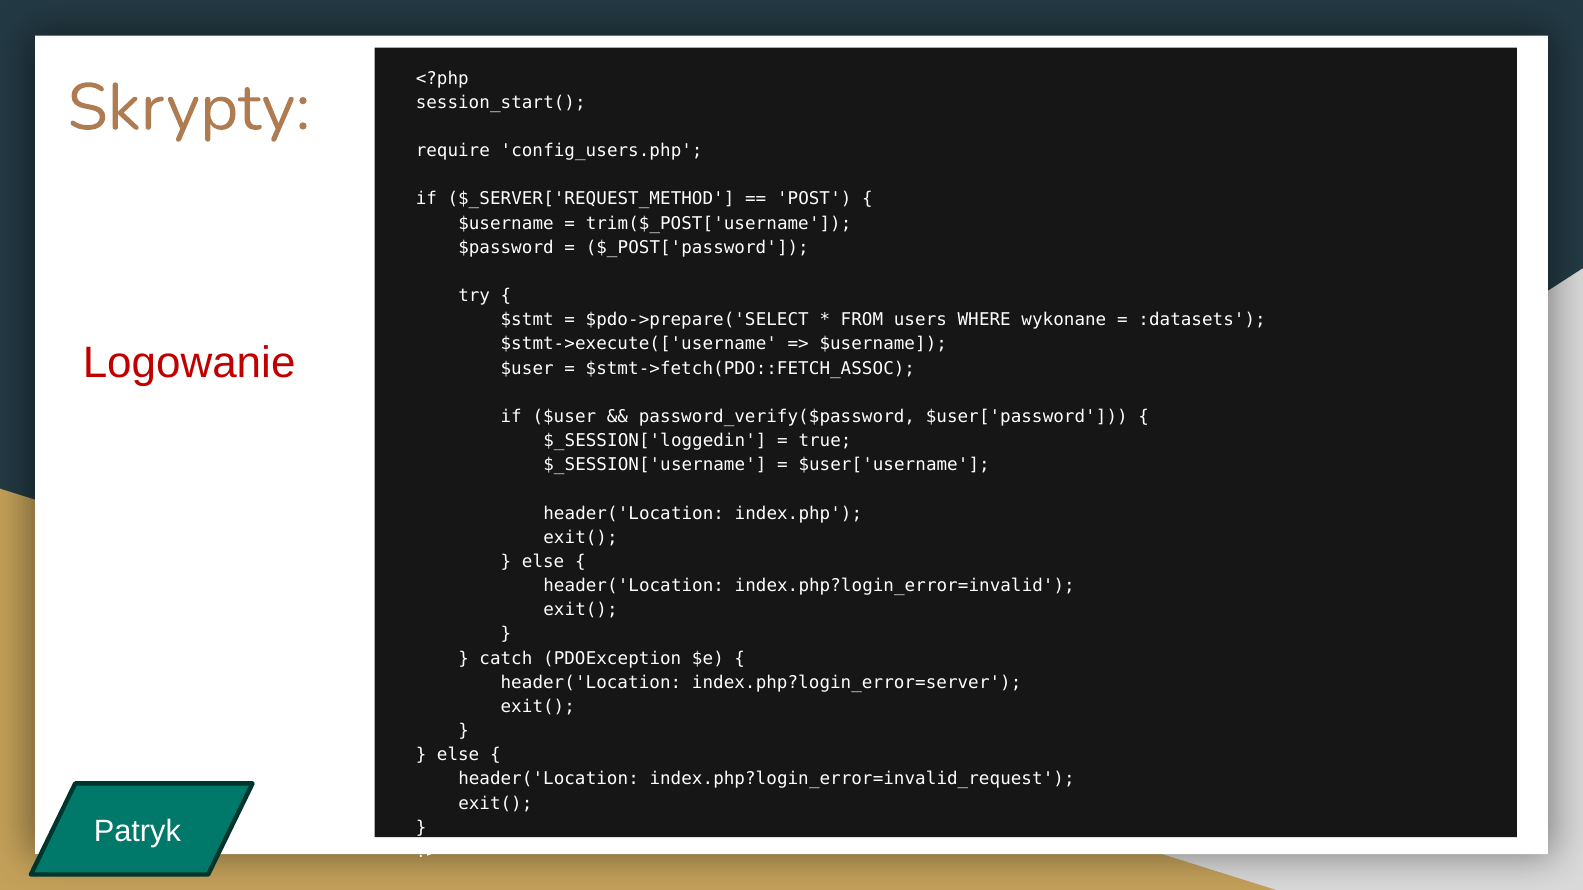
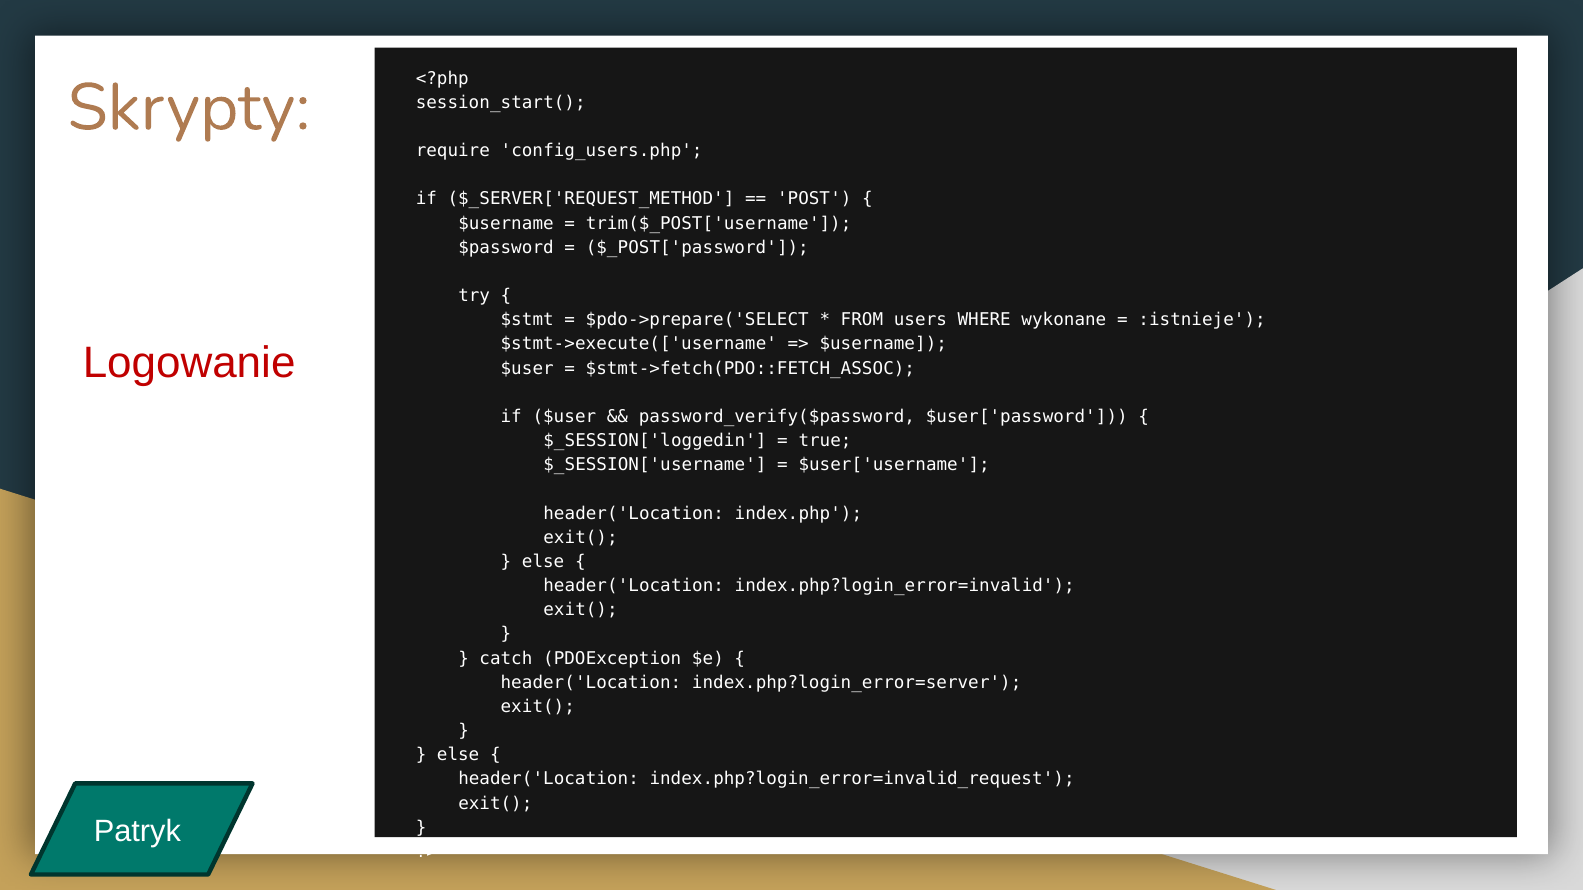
:datasets: :datasets -> :istnieje
